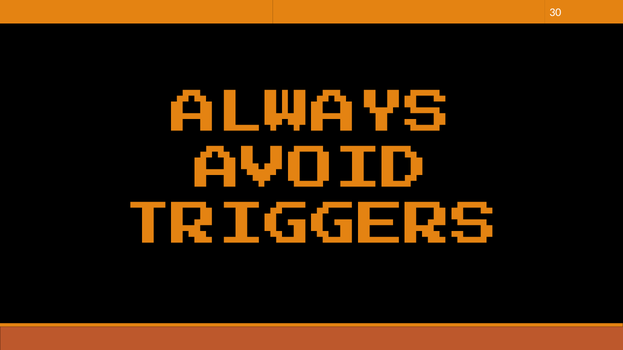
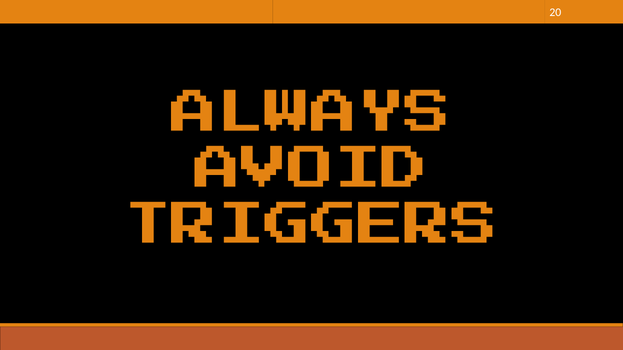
30 at (555, 13): 30 -> 20
